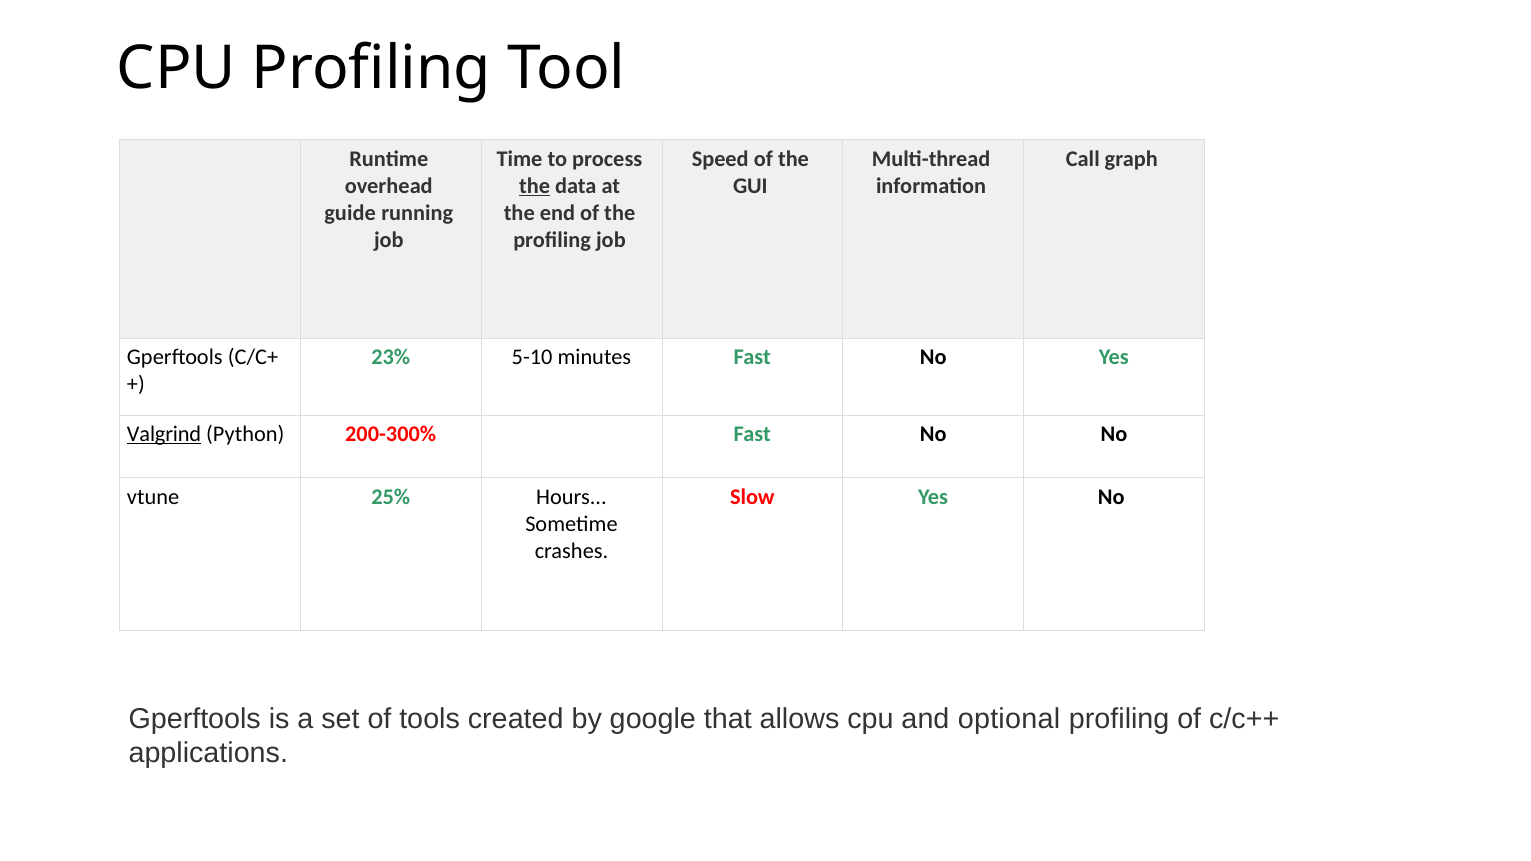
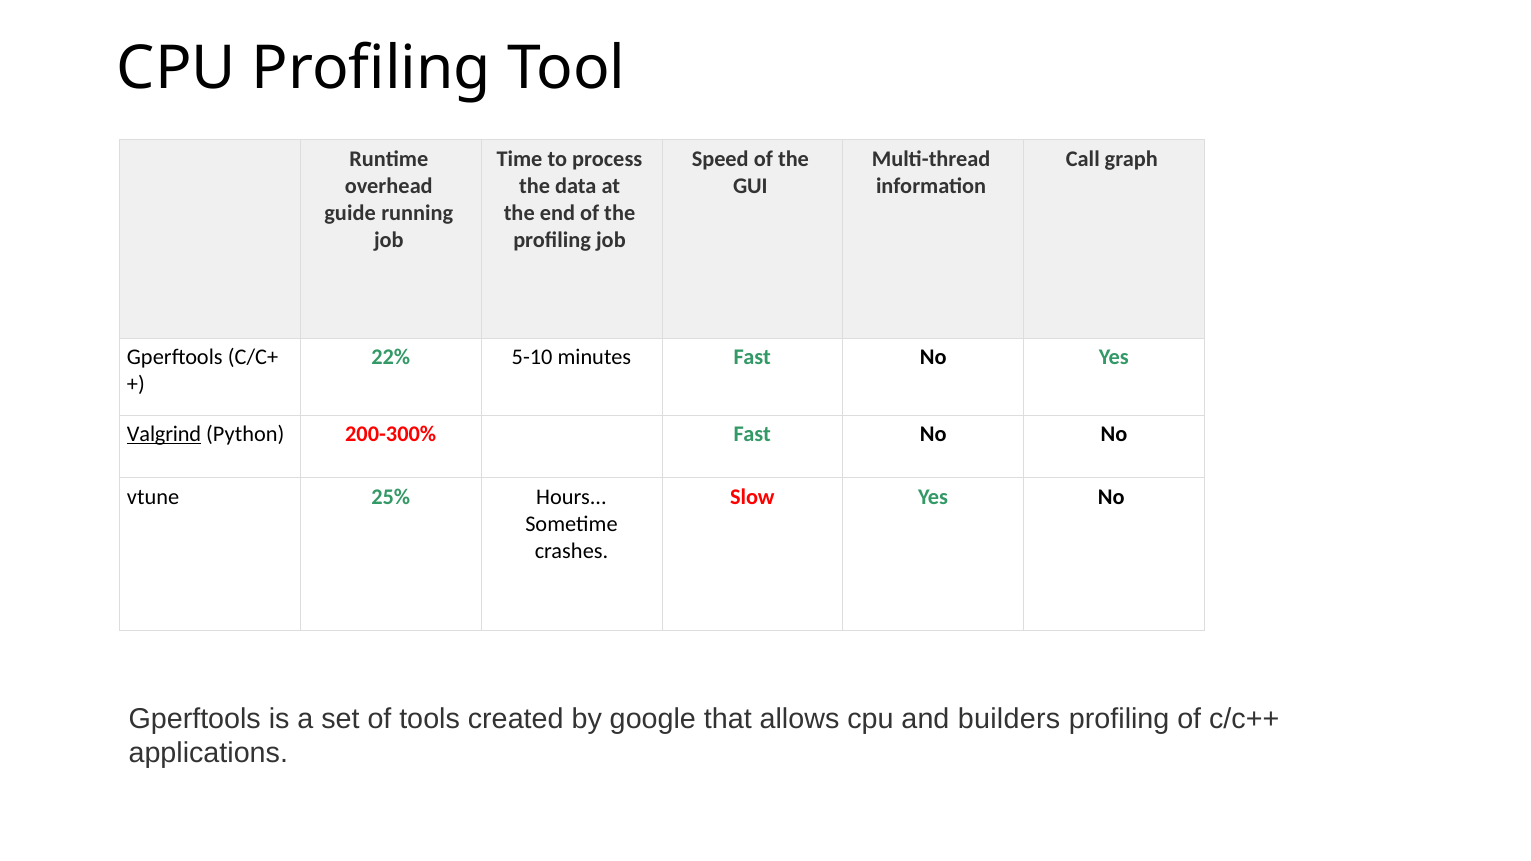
the at (535, 186) underline: present -> none
23%: 23% -> 22%
optional: optional -> builders
